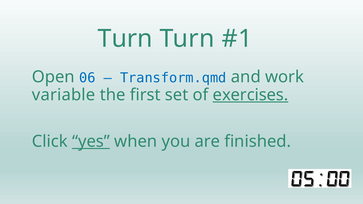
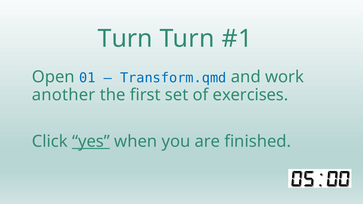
06: 06 -> 01
variable: variable -> another
exercises underline: present -> none
